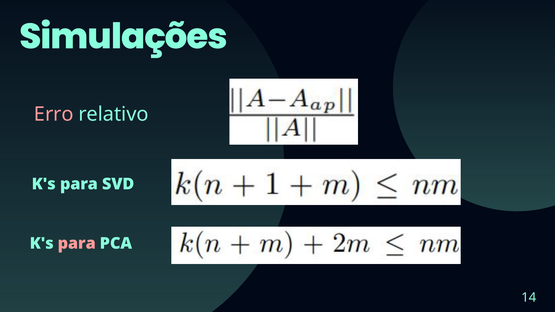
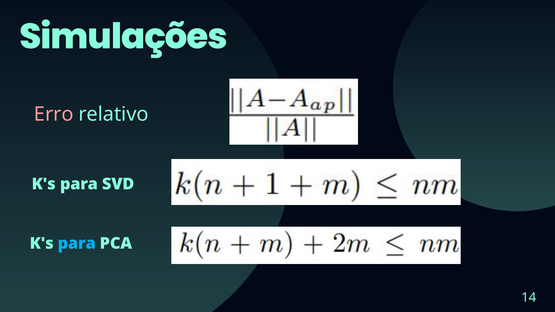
para at (77, 244) colour: pink -> light blue
